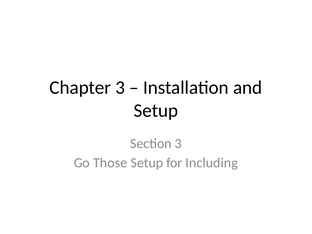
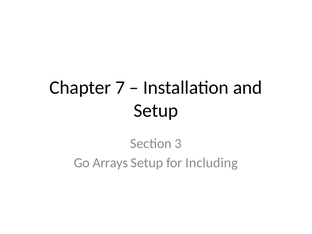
Chapter 3: 3 -> 7
Those: Those -> Arrays
